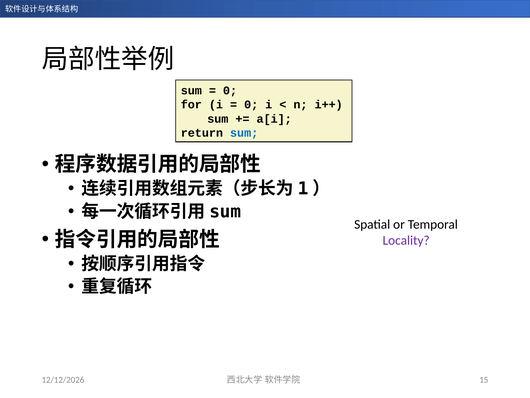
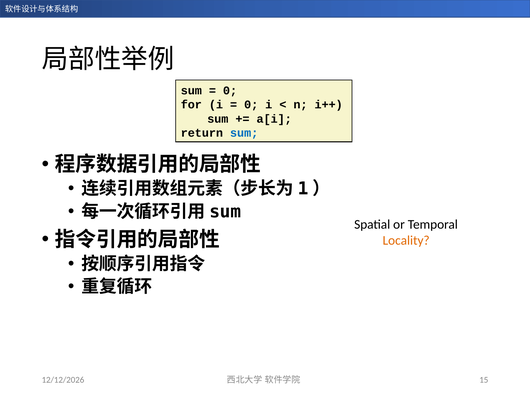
Locality colour: purple -> orange
